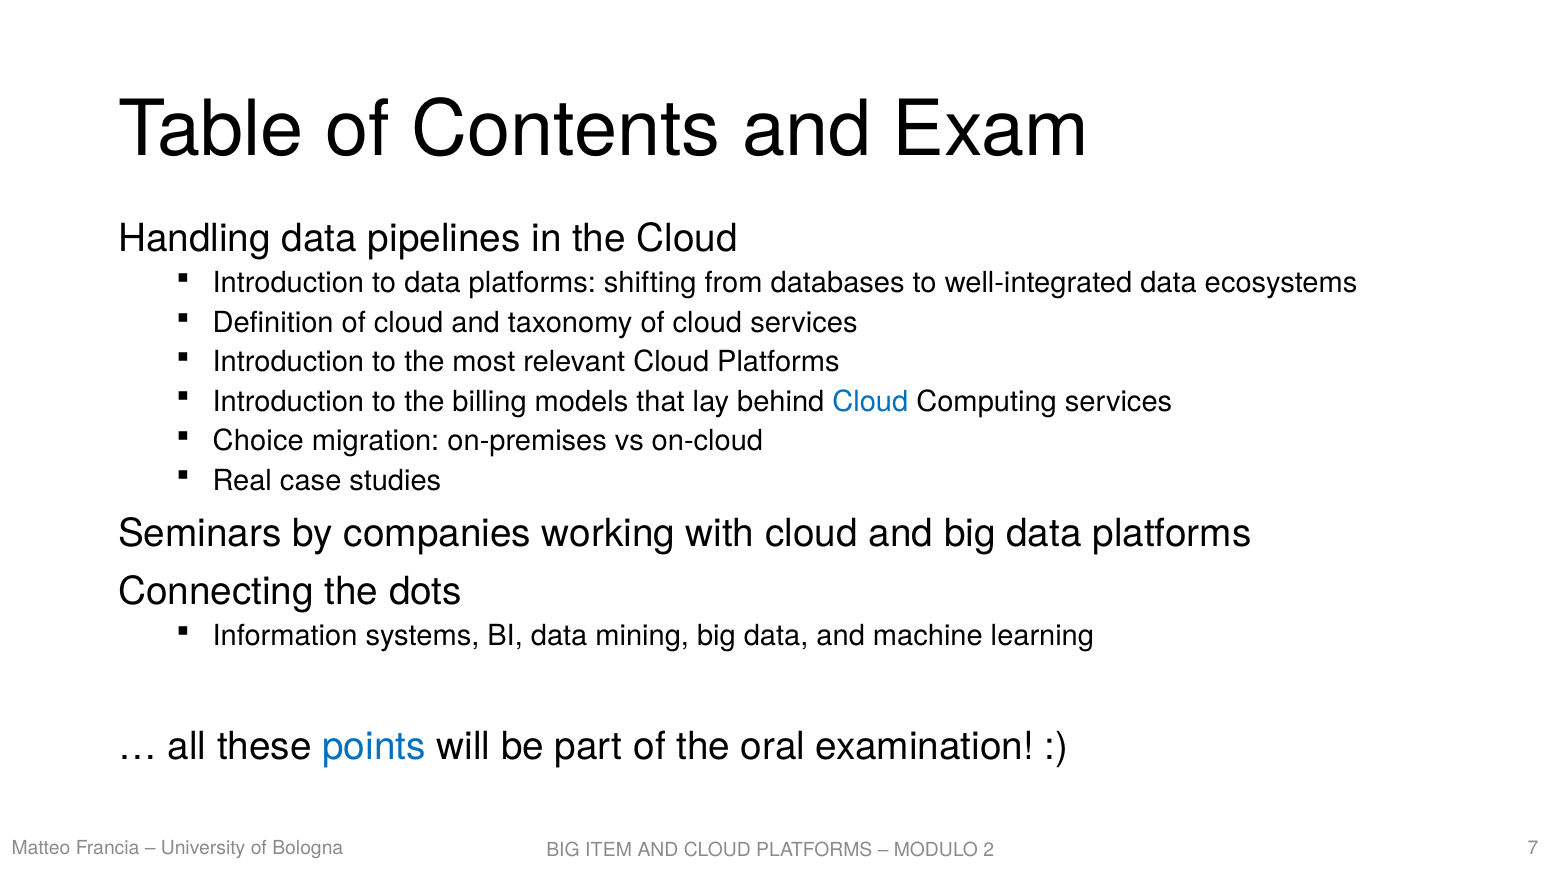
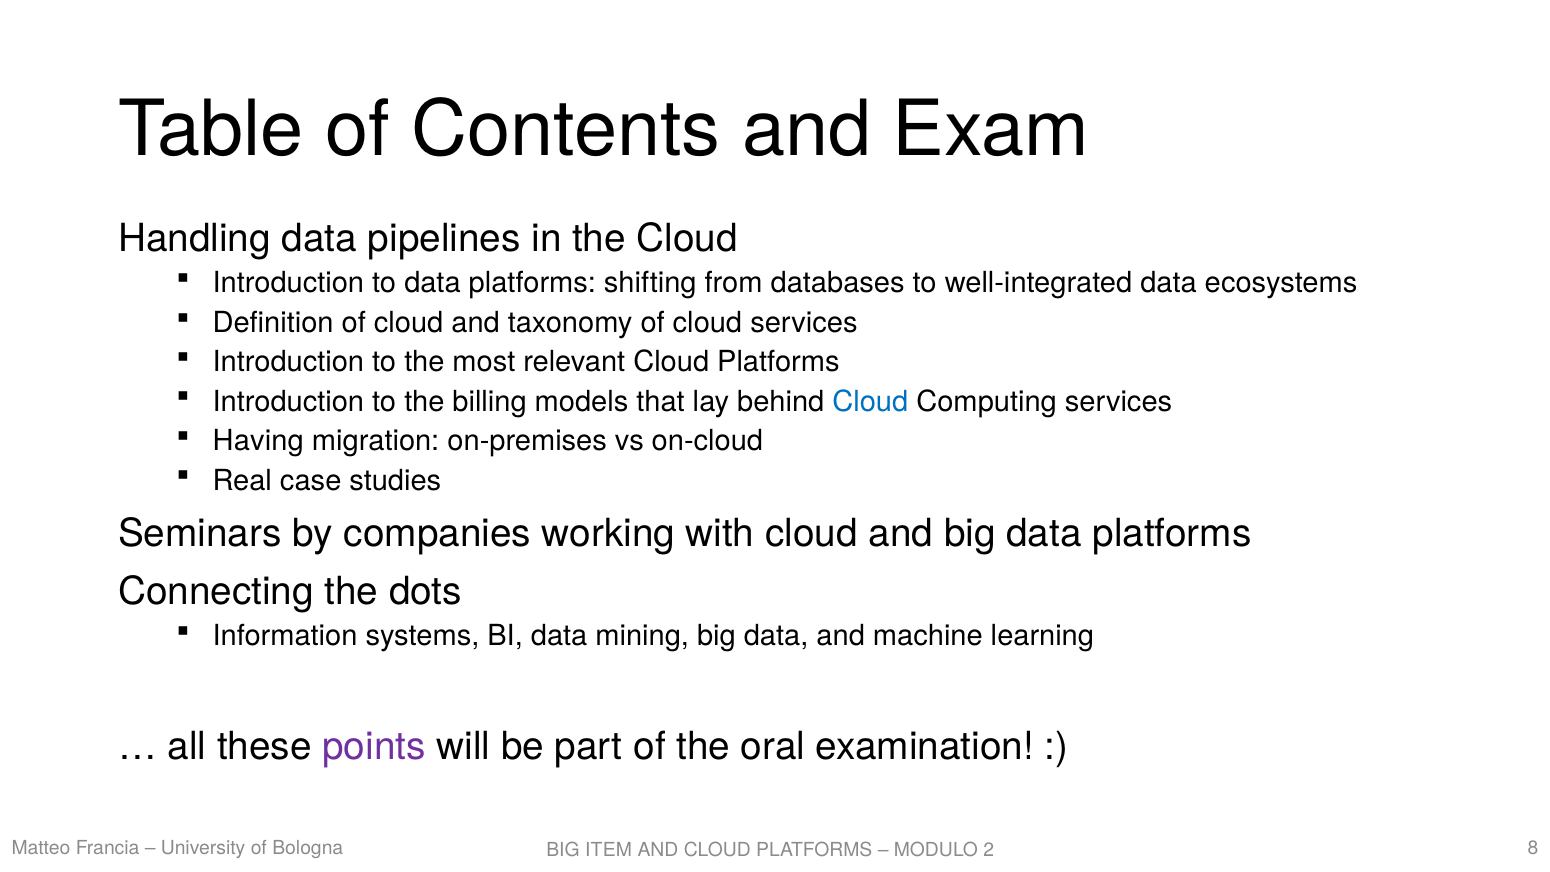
Choice: Choice -> Having
points colour: blue -> purple
7: 7 -> 8
